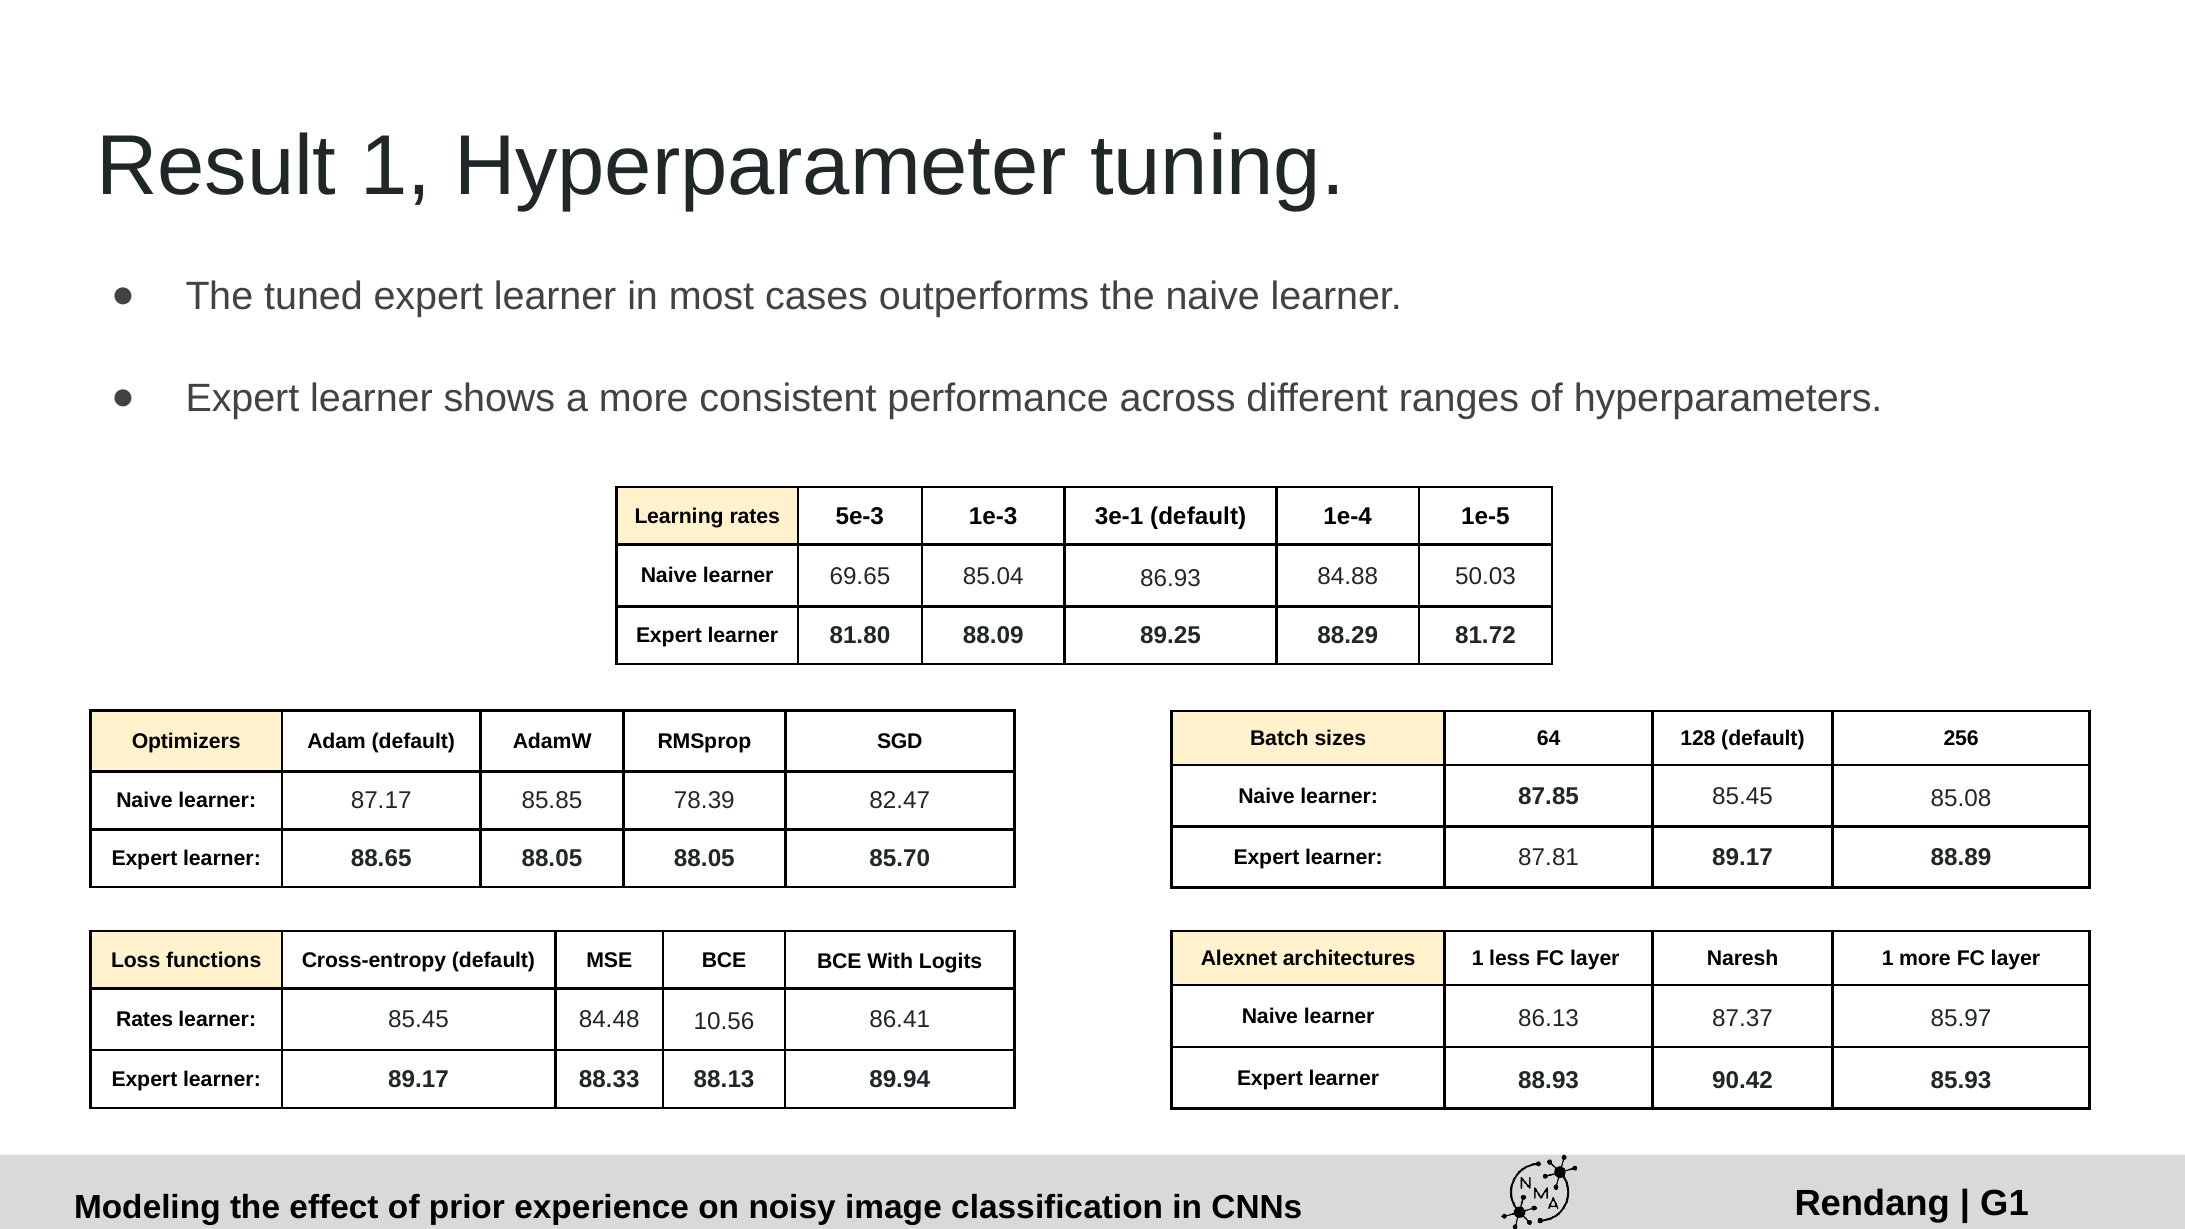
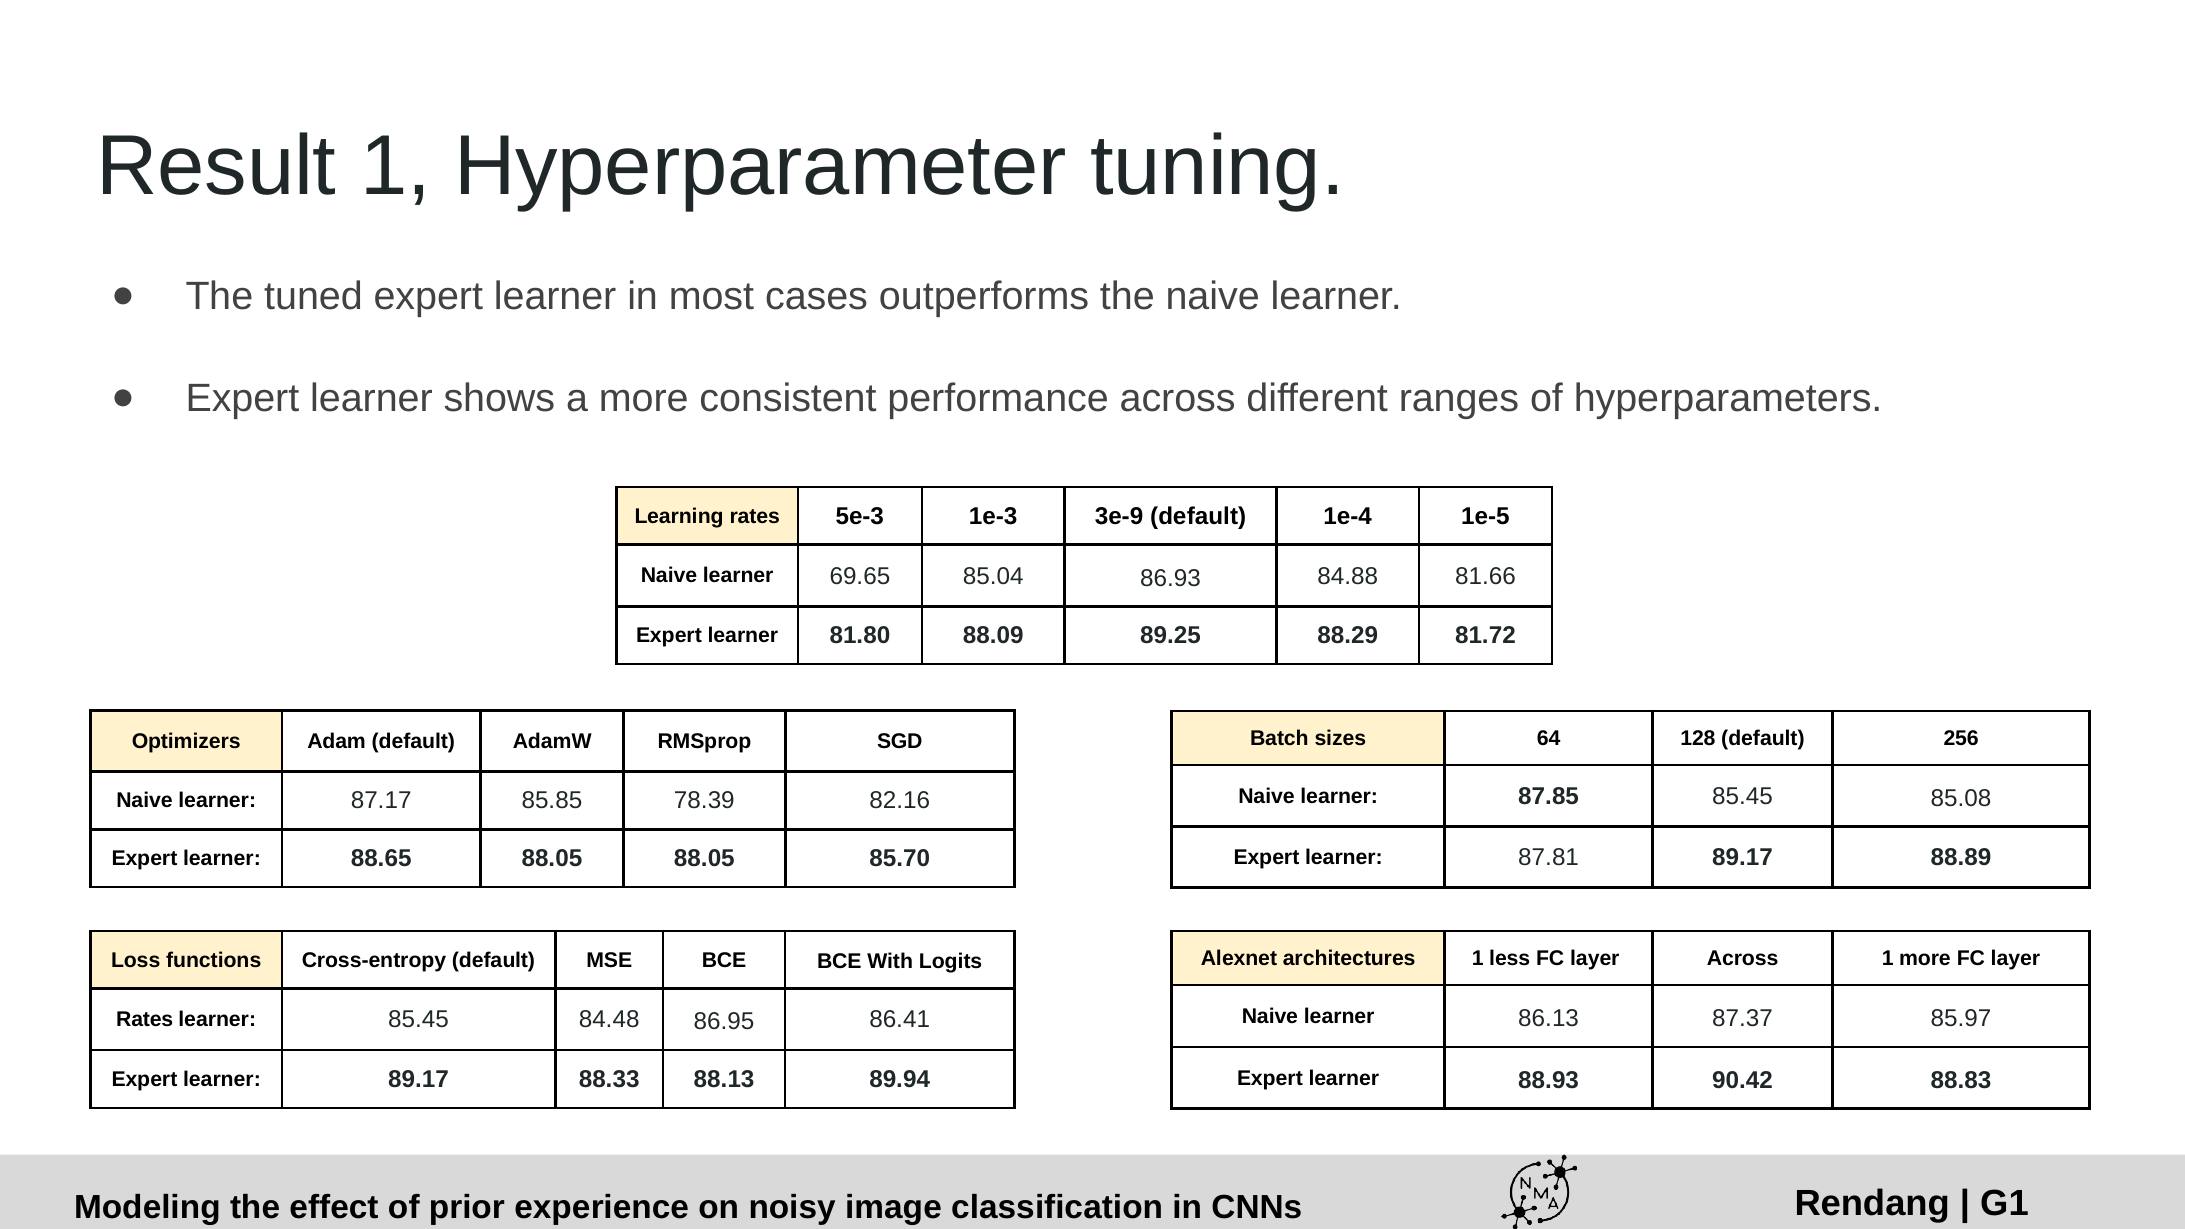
3e-1: 3e-1 -> 3e-9
50.03: 50.03 -> 81.66
82.47: 82.47 -> 82.16
layer Naresh: Naresh -> Across
10.56: 10.56 -> 86.95
85.93: 85.93 -> 88.83
